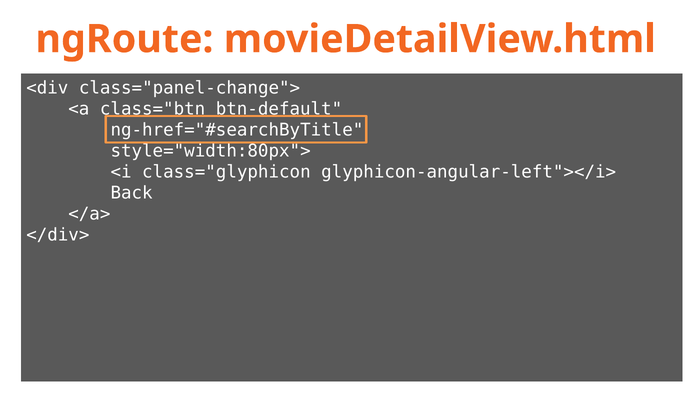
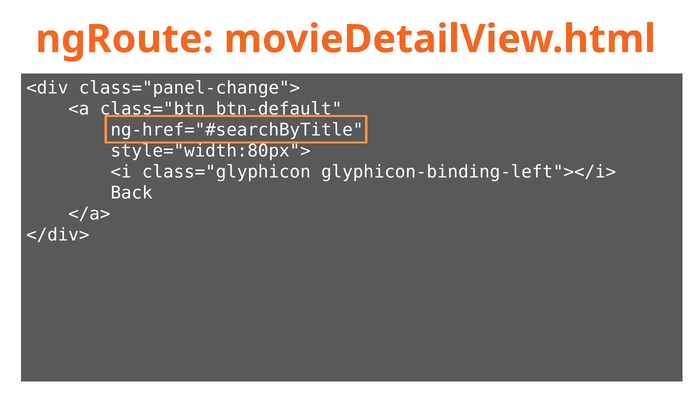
glyphicon-angular-left"></i>: glyphicon-angular-left"></i> -> glyphicon-binding-left"></i>
